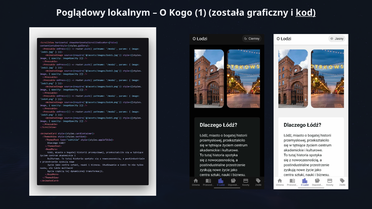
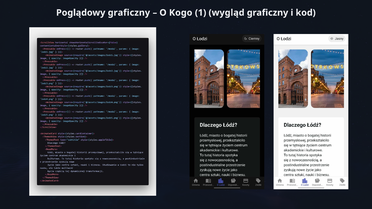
Poglądowy lokalnym: lokalnym -> graficzny
została: została -> wygląd
kod underline: present -> none
